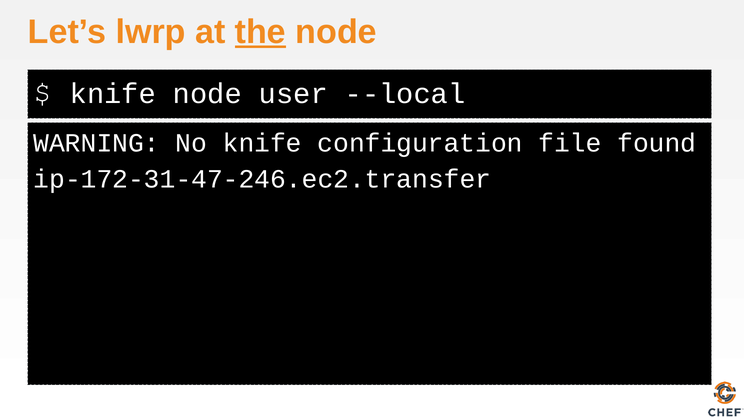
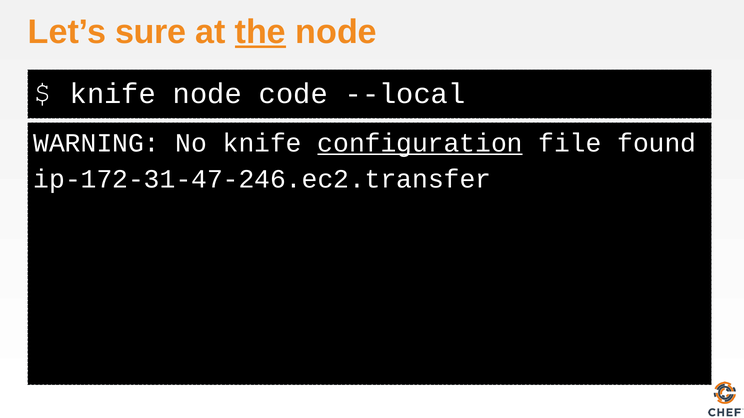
lwrp: lwrp -> sure
user: user -> code
configuration underline: none -> present
